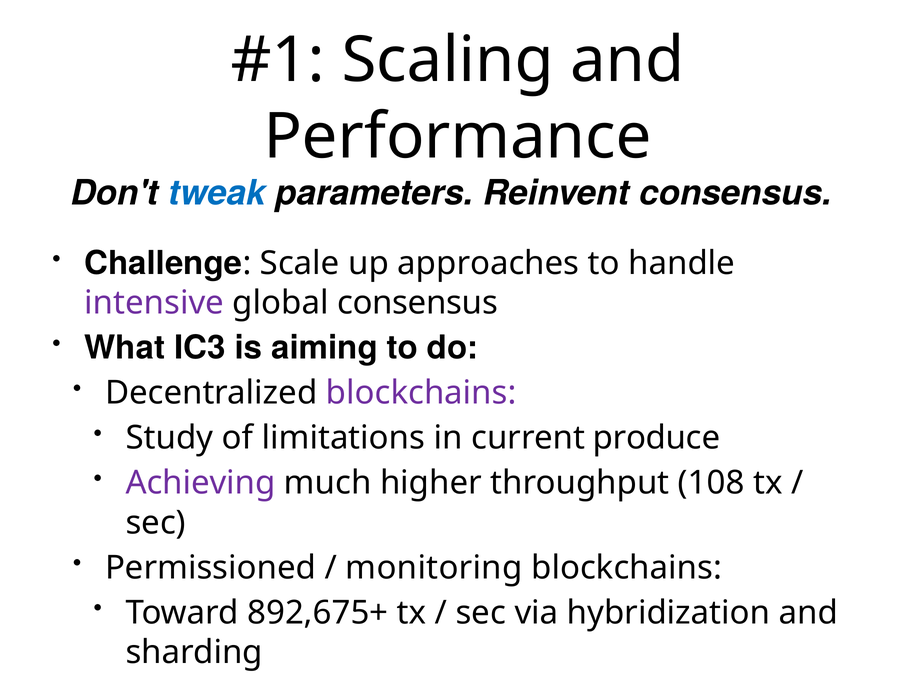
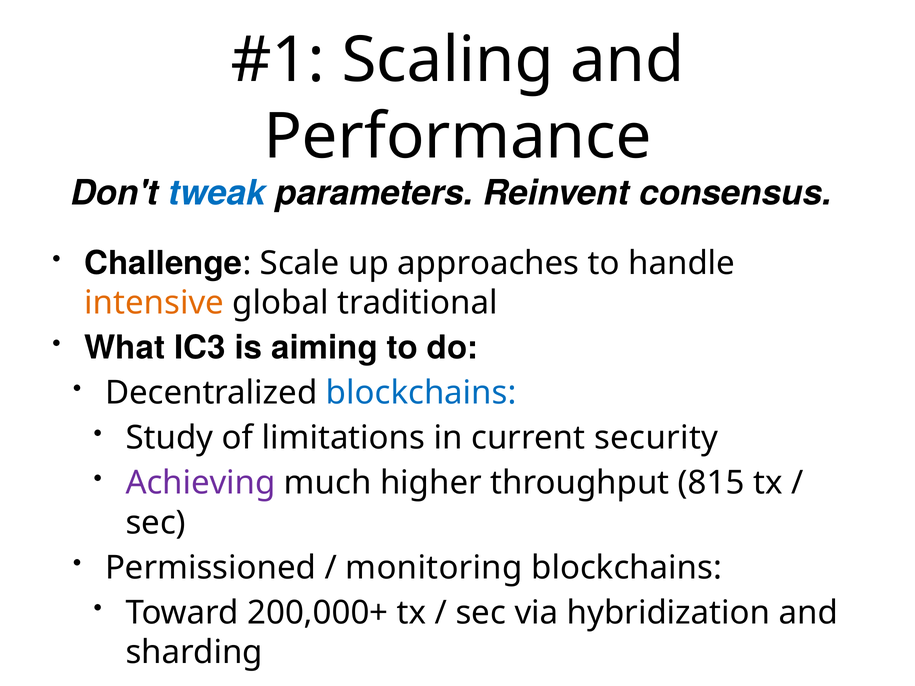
intensive colour: purple -> orange
global consensus: consensus -> traditional
blockchains at (421, 393) colour: purple -> blue
produce: produce -> security
108: 108 -> 815
892,675+: 892,675+ -> 200,000+
